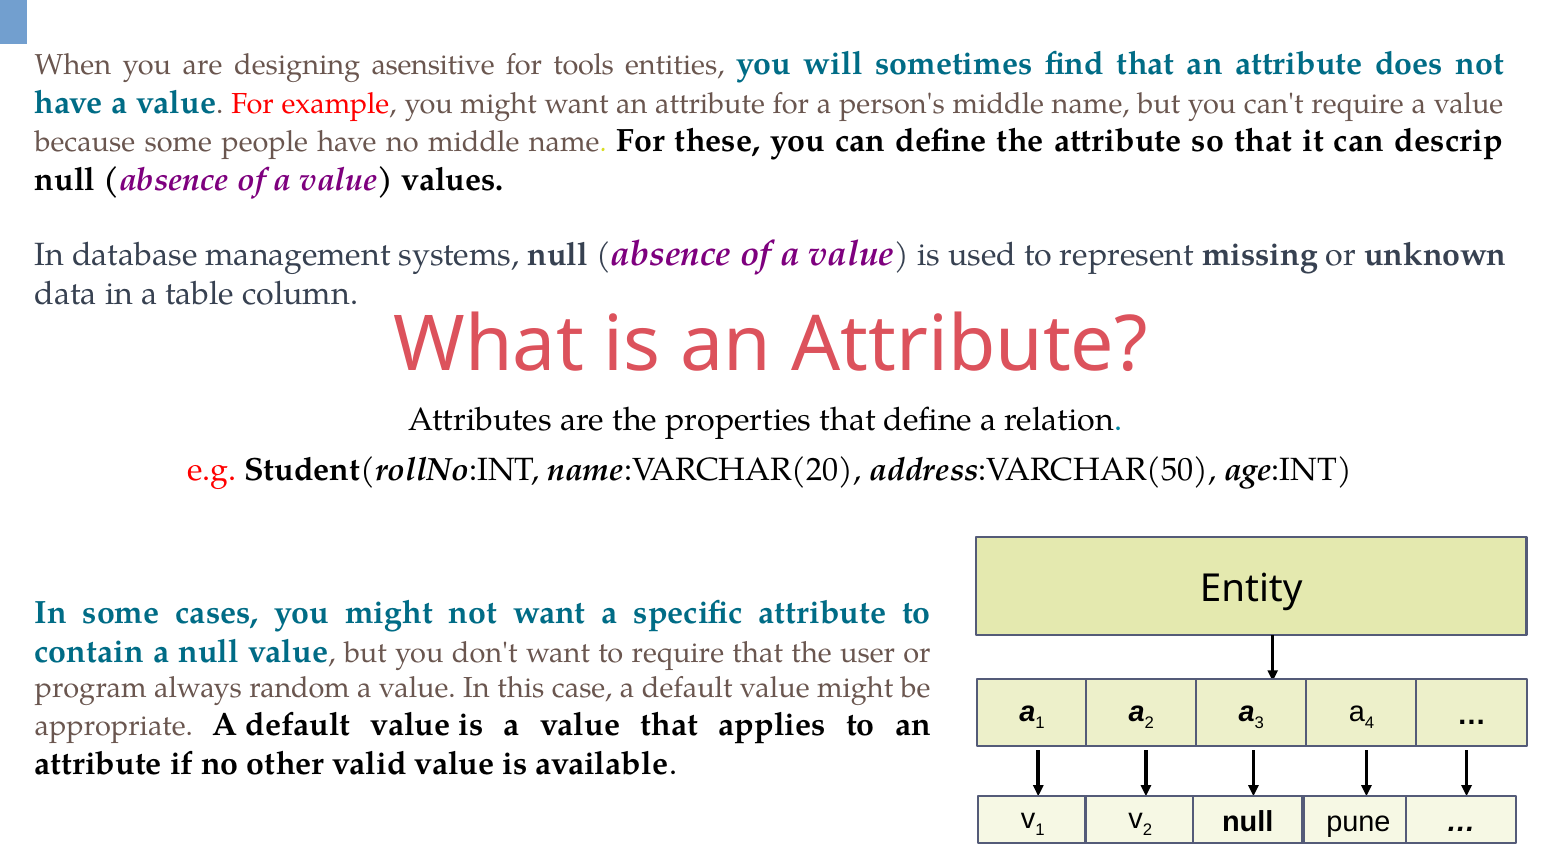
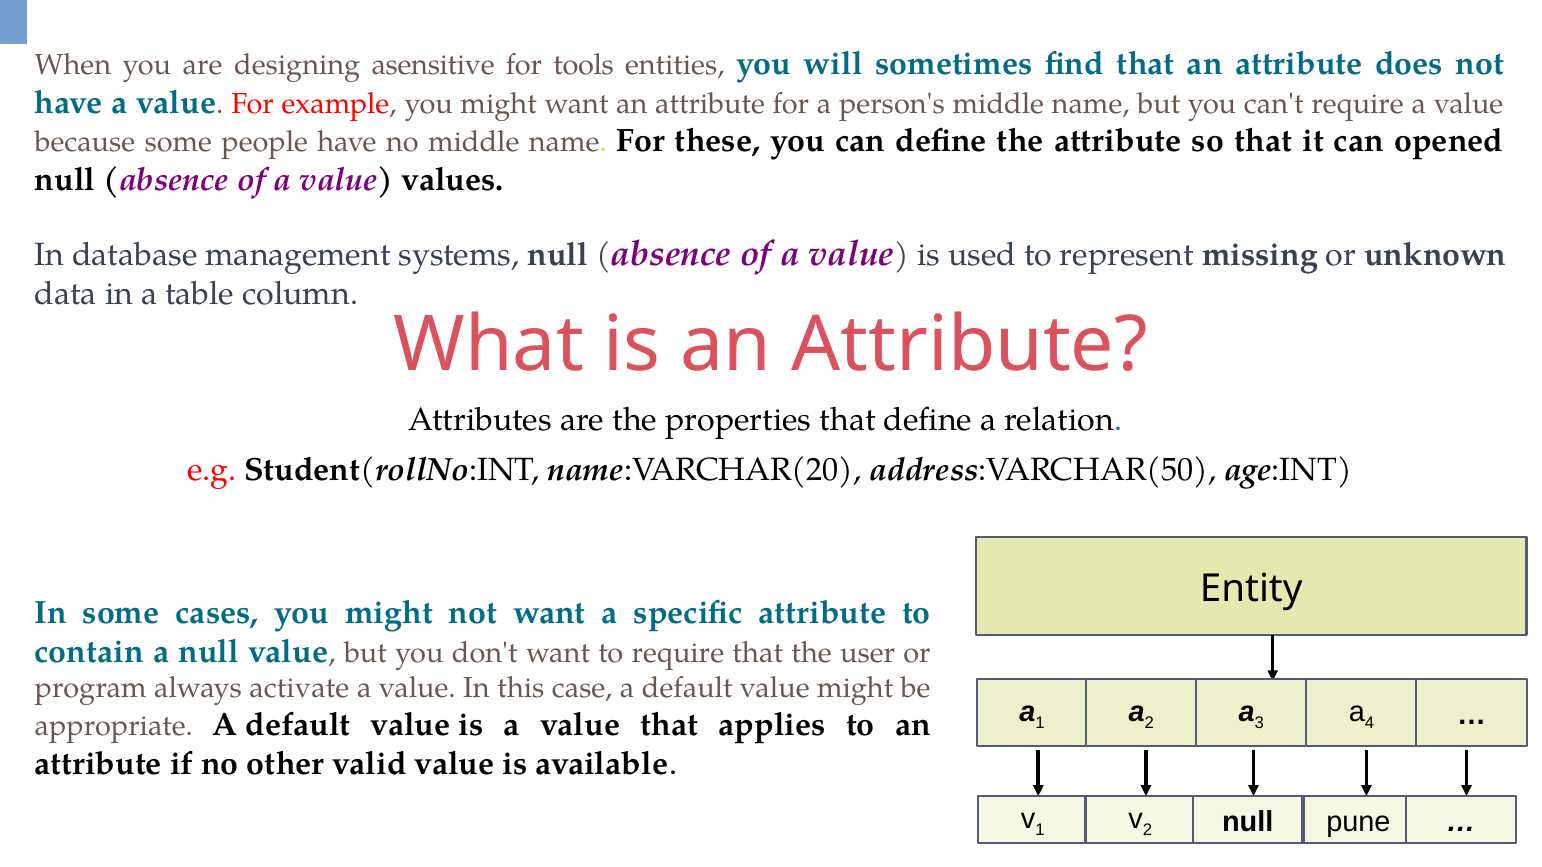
descrip: descrip -> opened
random: random -> activate
